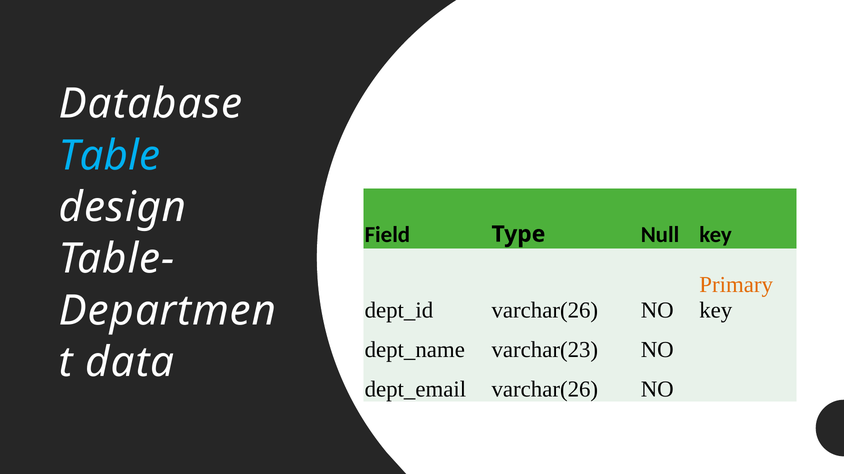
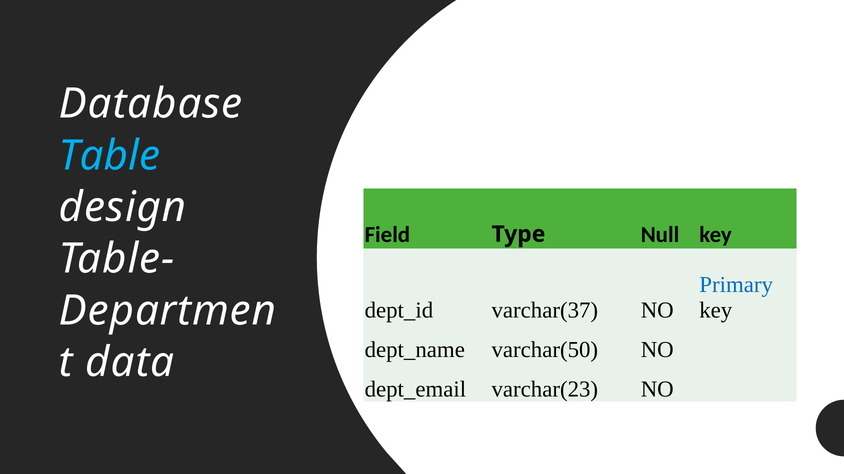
Primary colour: orange -> blue
varchar(26 at (545, 311): varchar(26 -> varchar(37
varchar(23: varchar(23 -> varchar(50
varchar(26 at (545, 390): varchar(26 -> varchar(23
